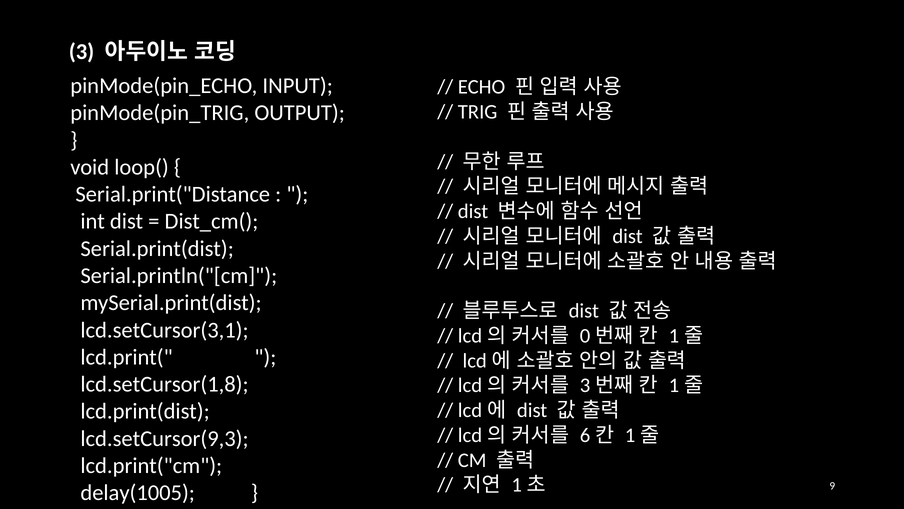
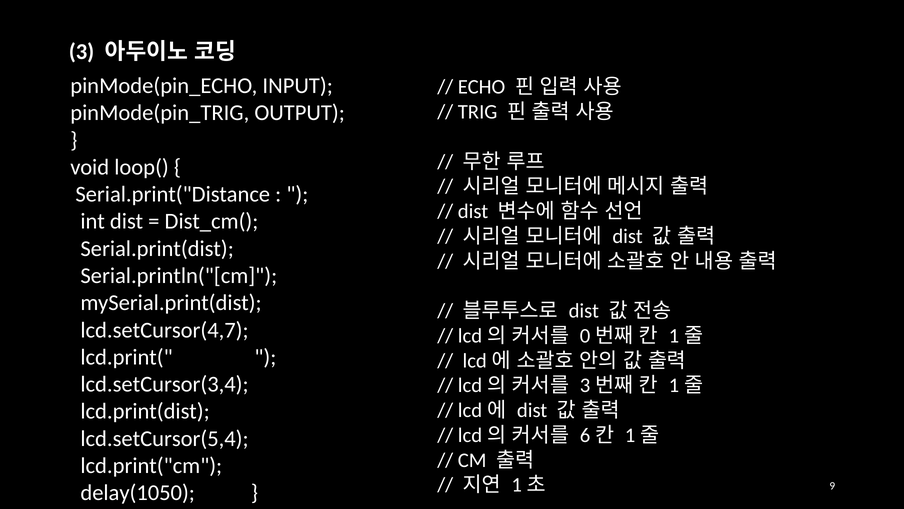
lcd.setCursor(3,1: lcd.setCursor(3,1 -> lcd.setCursor(4,7
lcd.setCursor(1,8: lcd.setCursor(1,8 -> lcd.setCursor(3,4
lcd.setCursor(9,3: lcd.setCursor(9,3 -> lcd.setCursor(5,4
delay(1005: delay(1005 -> delay(1050
